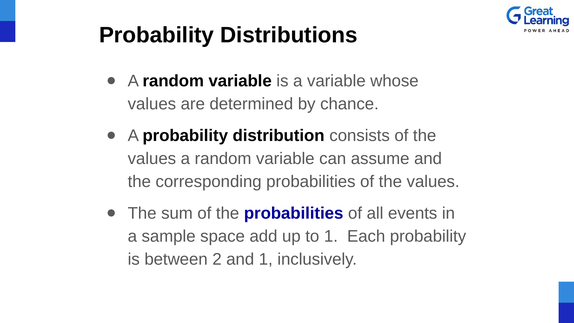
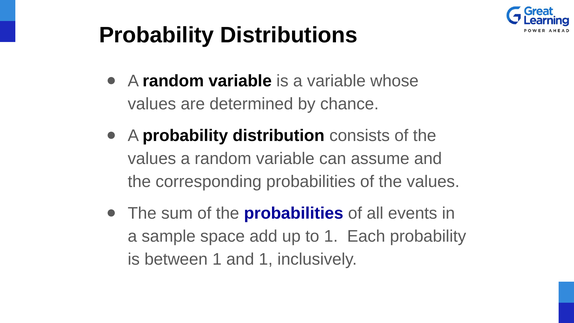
between 2: 2 -> 1
